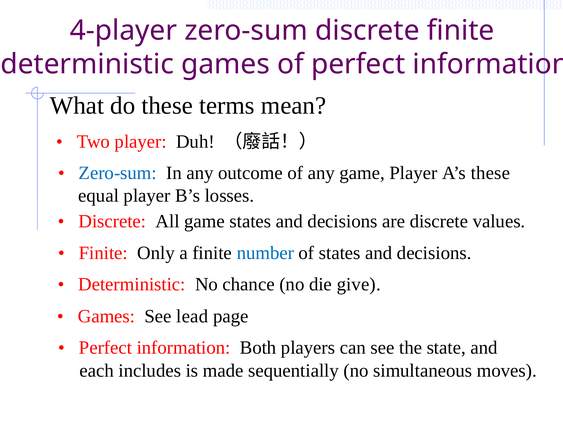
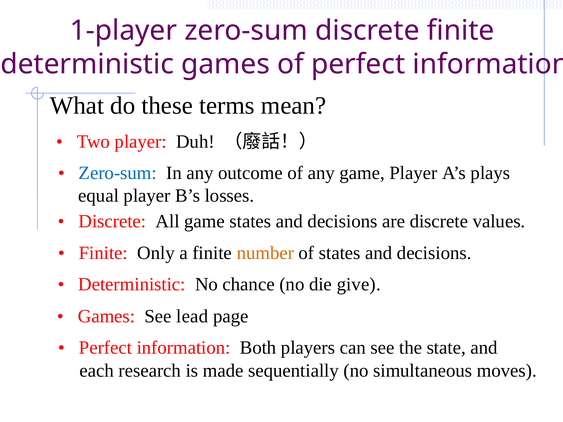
4-player: 4-player -> 1-player
A’s these: these -> plays
number colour: blue -> orange
includes: includes -> research
